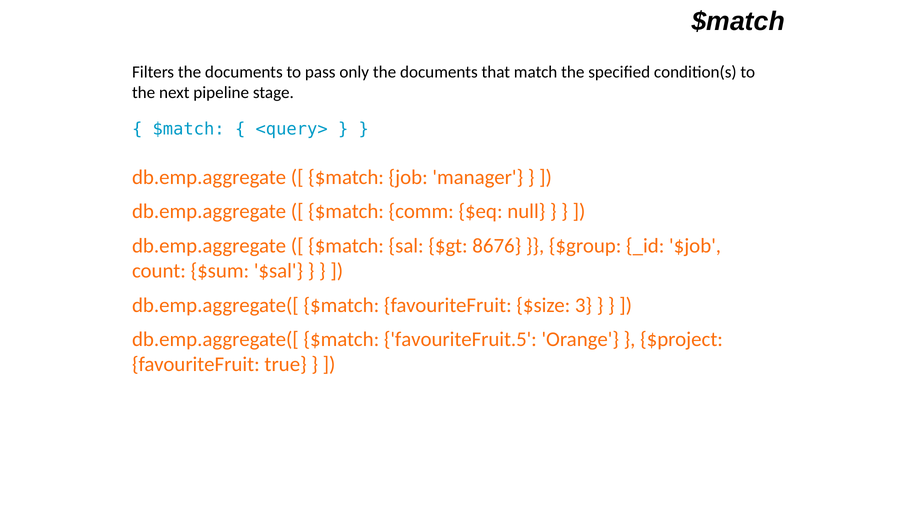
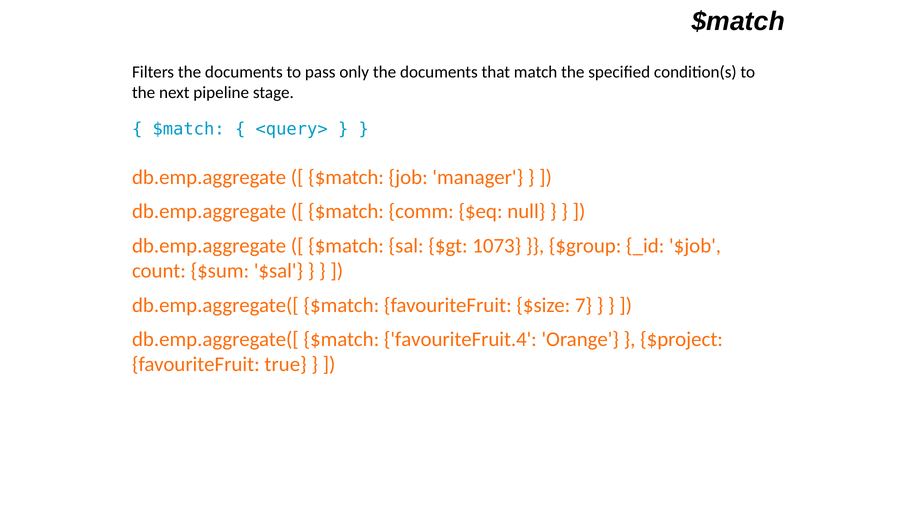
8676: 8676 -> 1073
3: 3 -> 7
favouriteFruit.5: favouriteFruit.5 -> favouriteFruit.4
